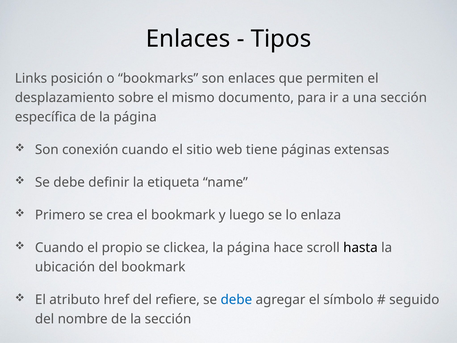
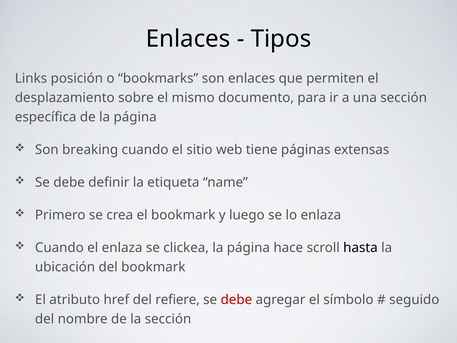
conexión: conexión -> breaking
el propio: propio -> enlaza
debe at (236, 300) colour: blue -> red
